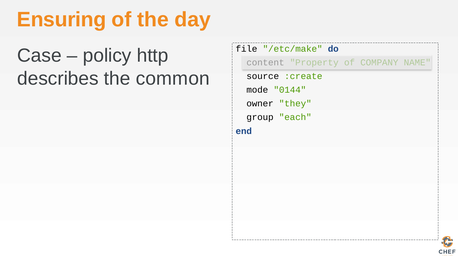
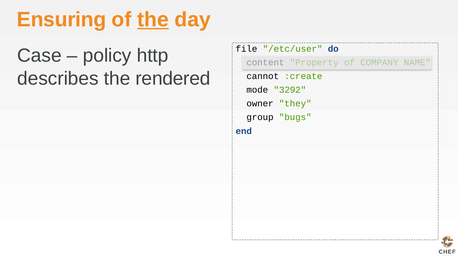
the at (153, 20) underline: none -> present
/etc/make: /etc/make -> /etc/user
common: common -> rendered
source: source -> cannot
0144: 0144 -> 3292
each: each -> bugs
